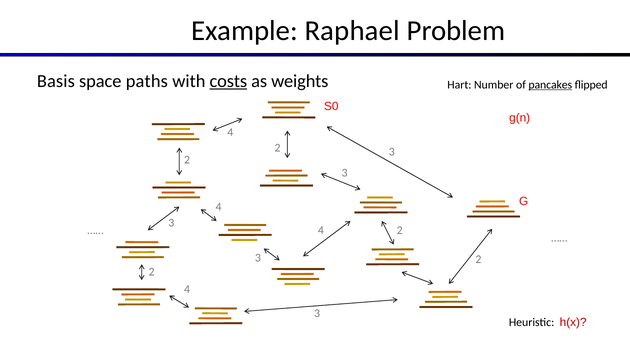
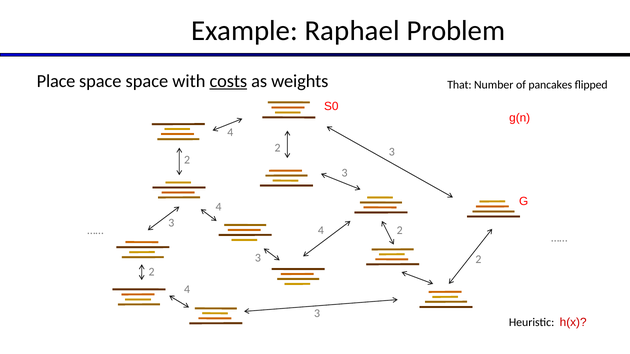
Basis: Basis -> Place
space paths: paths -> space
Hart: Hart -> That
pancakes underline: present -> none
